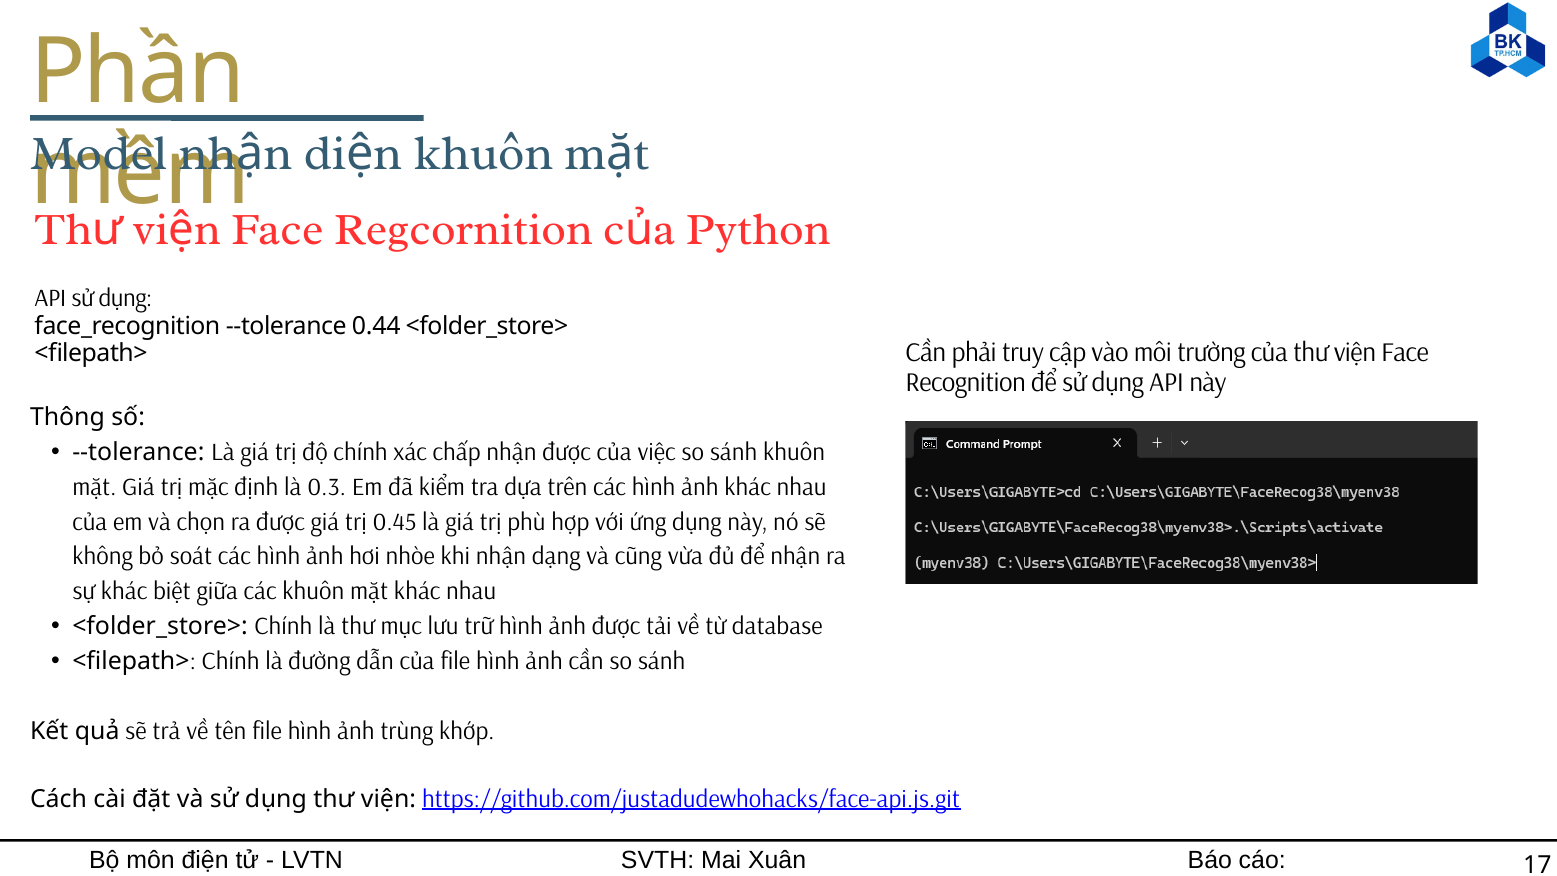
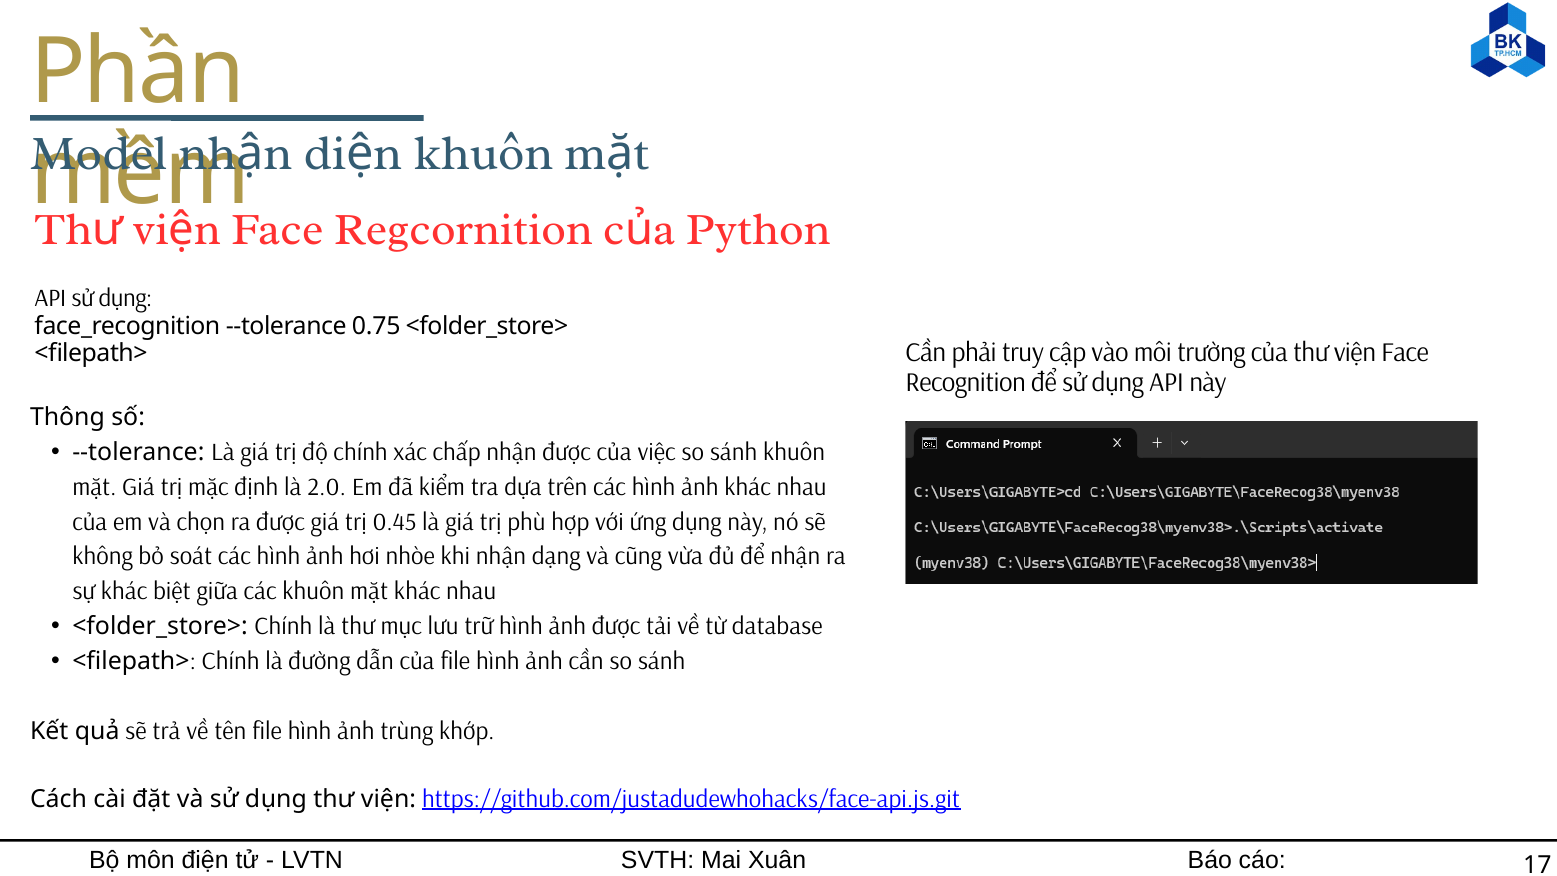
0.44: 0.44 -> 0.75
0.3: 0.3 -> 2.0
